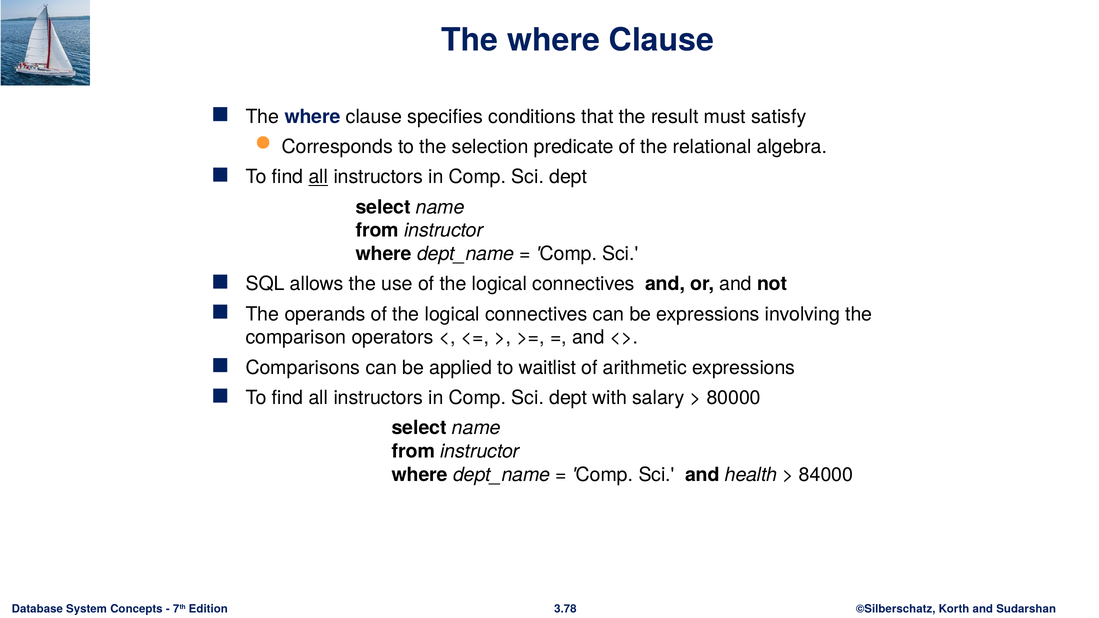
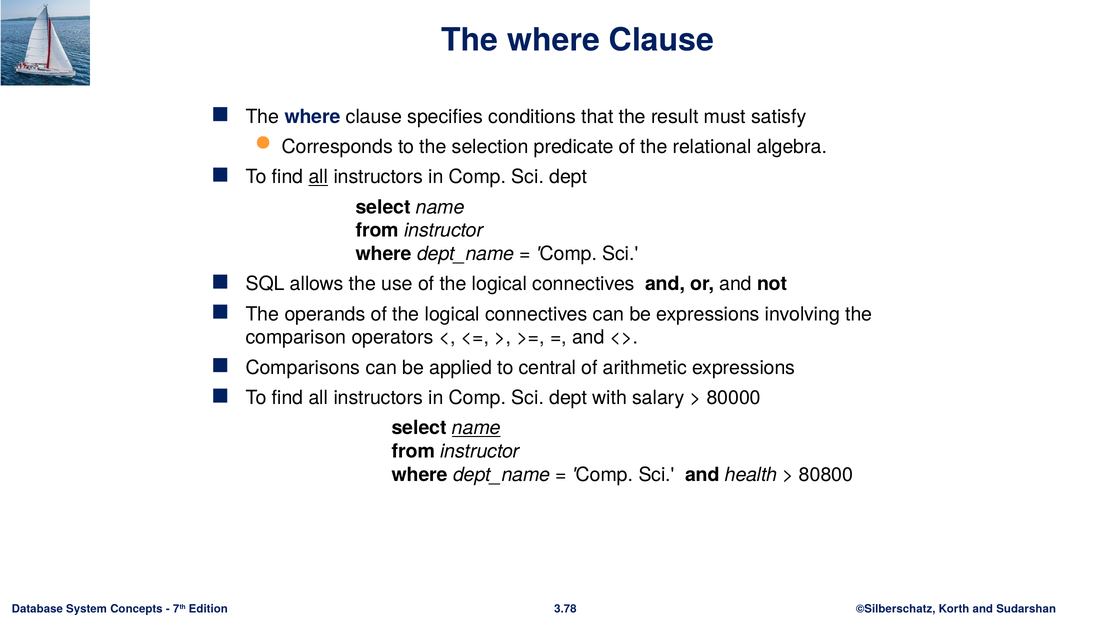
waitlist: waitlist -> central
name at (476, 428) underline: none -> present
84000: 84000 -> 80800
